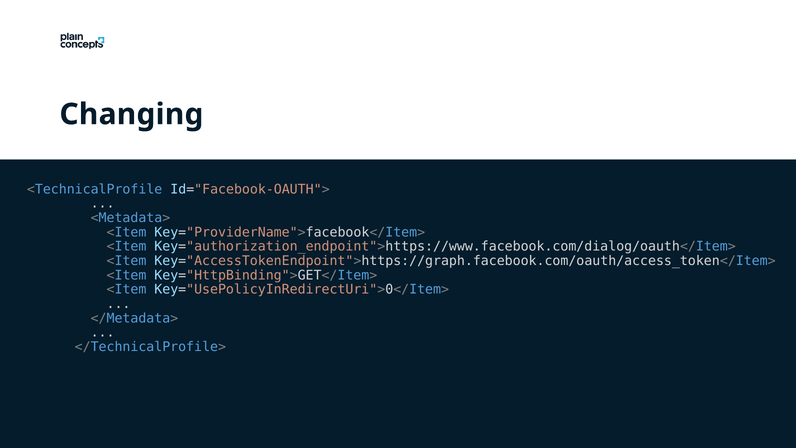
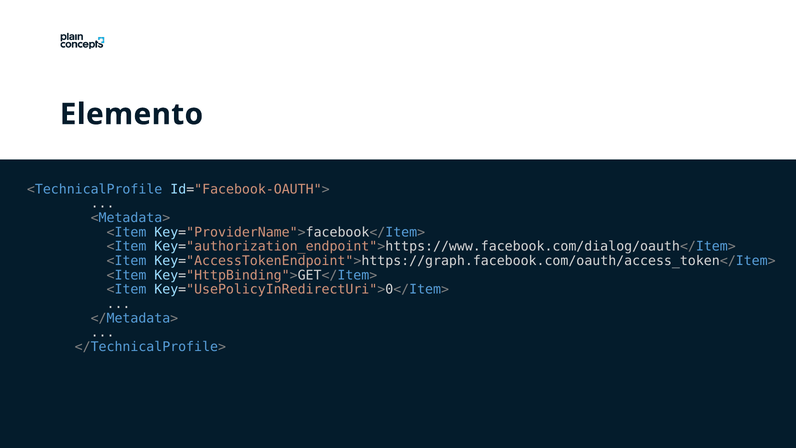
Changing: Changing -> Elemento
